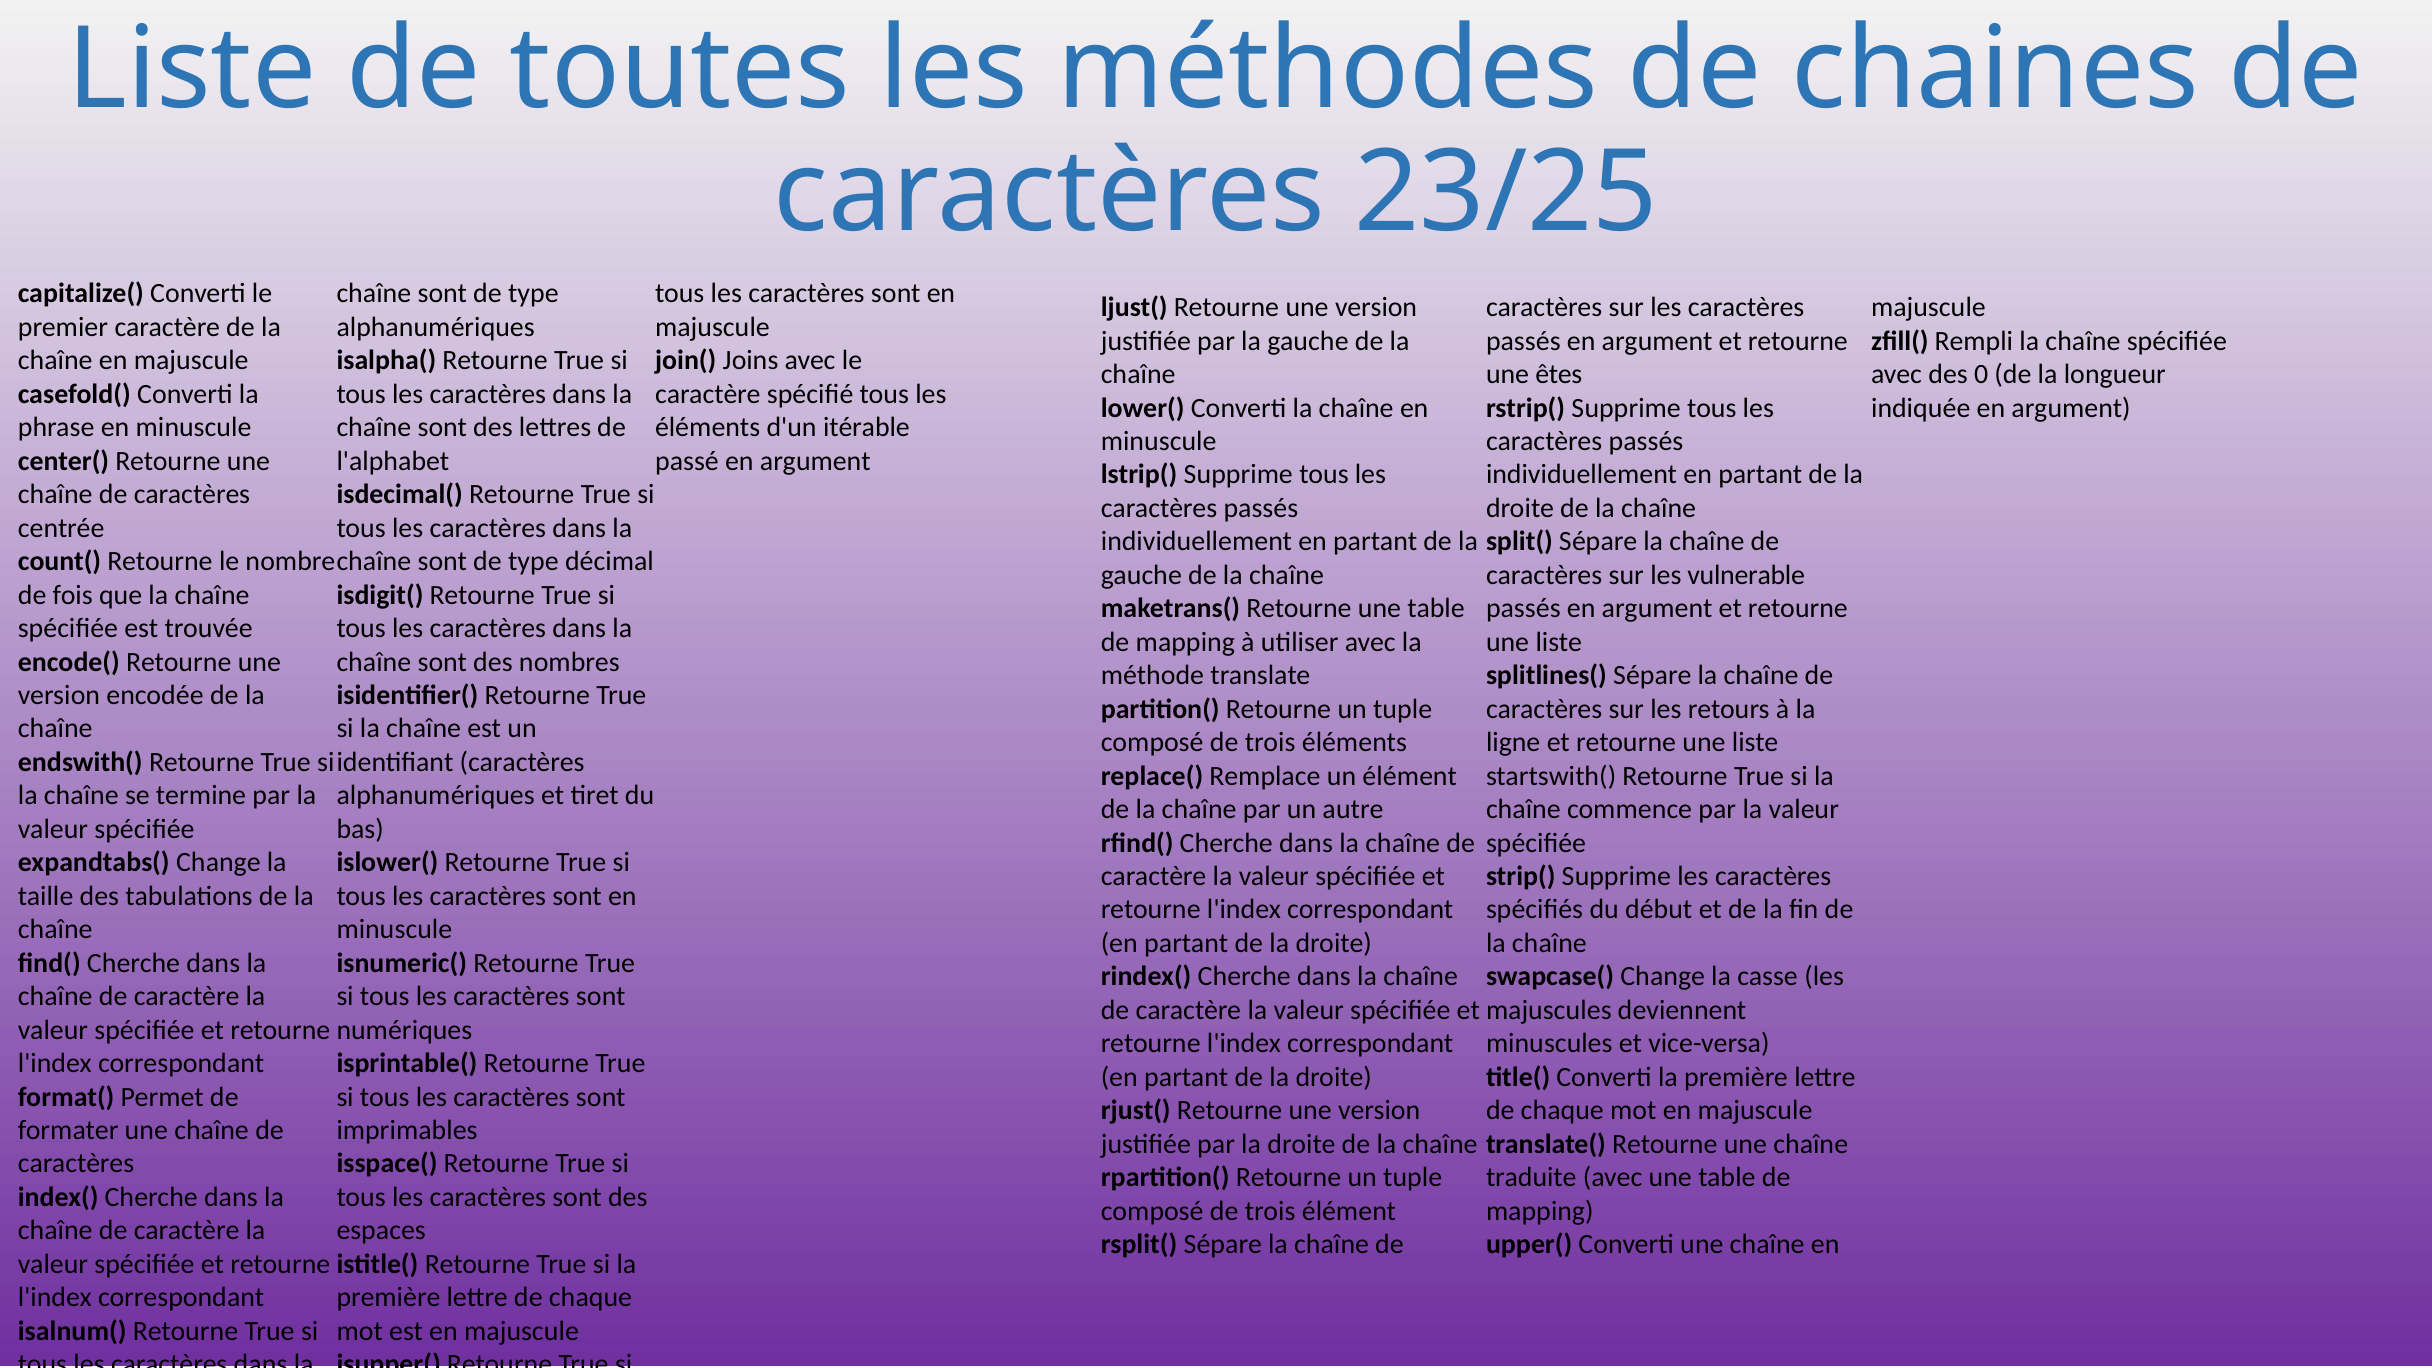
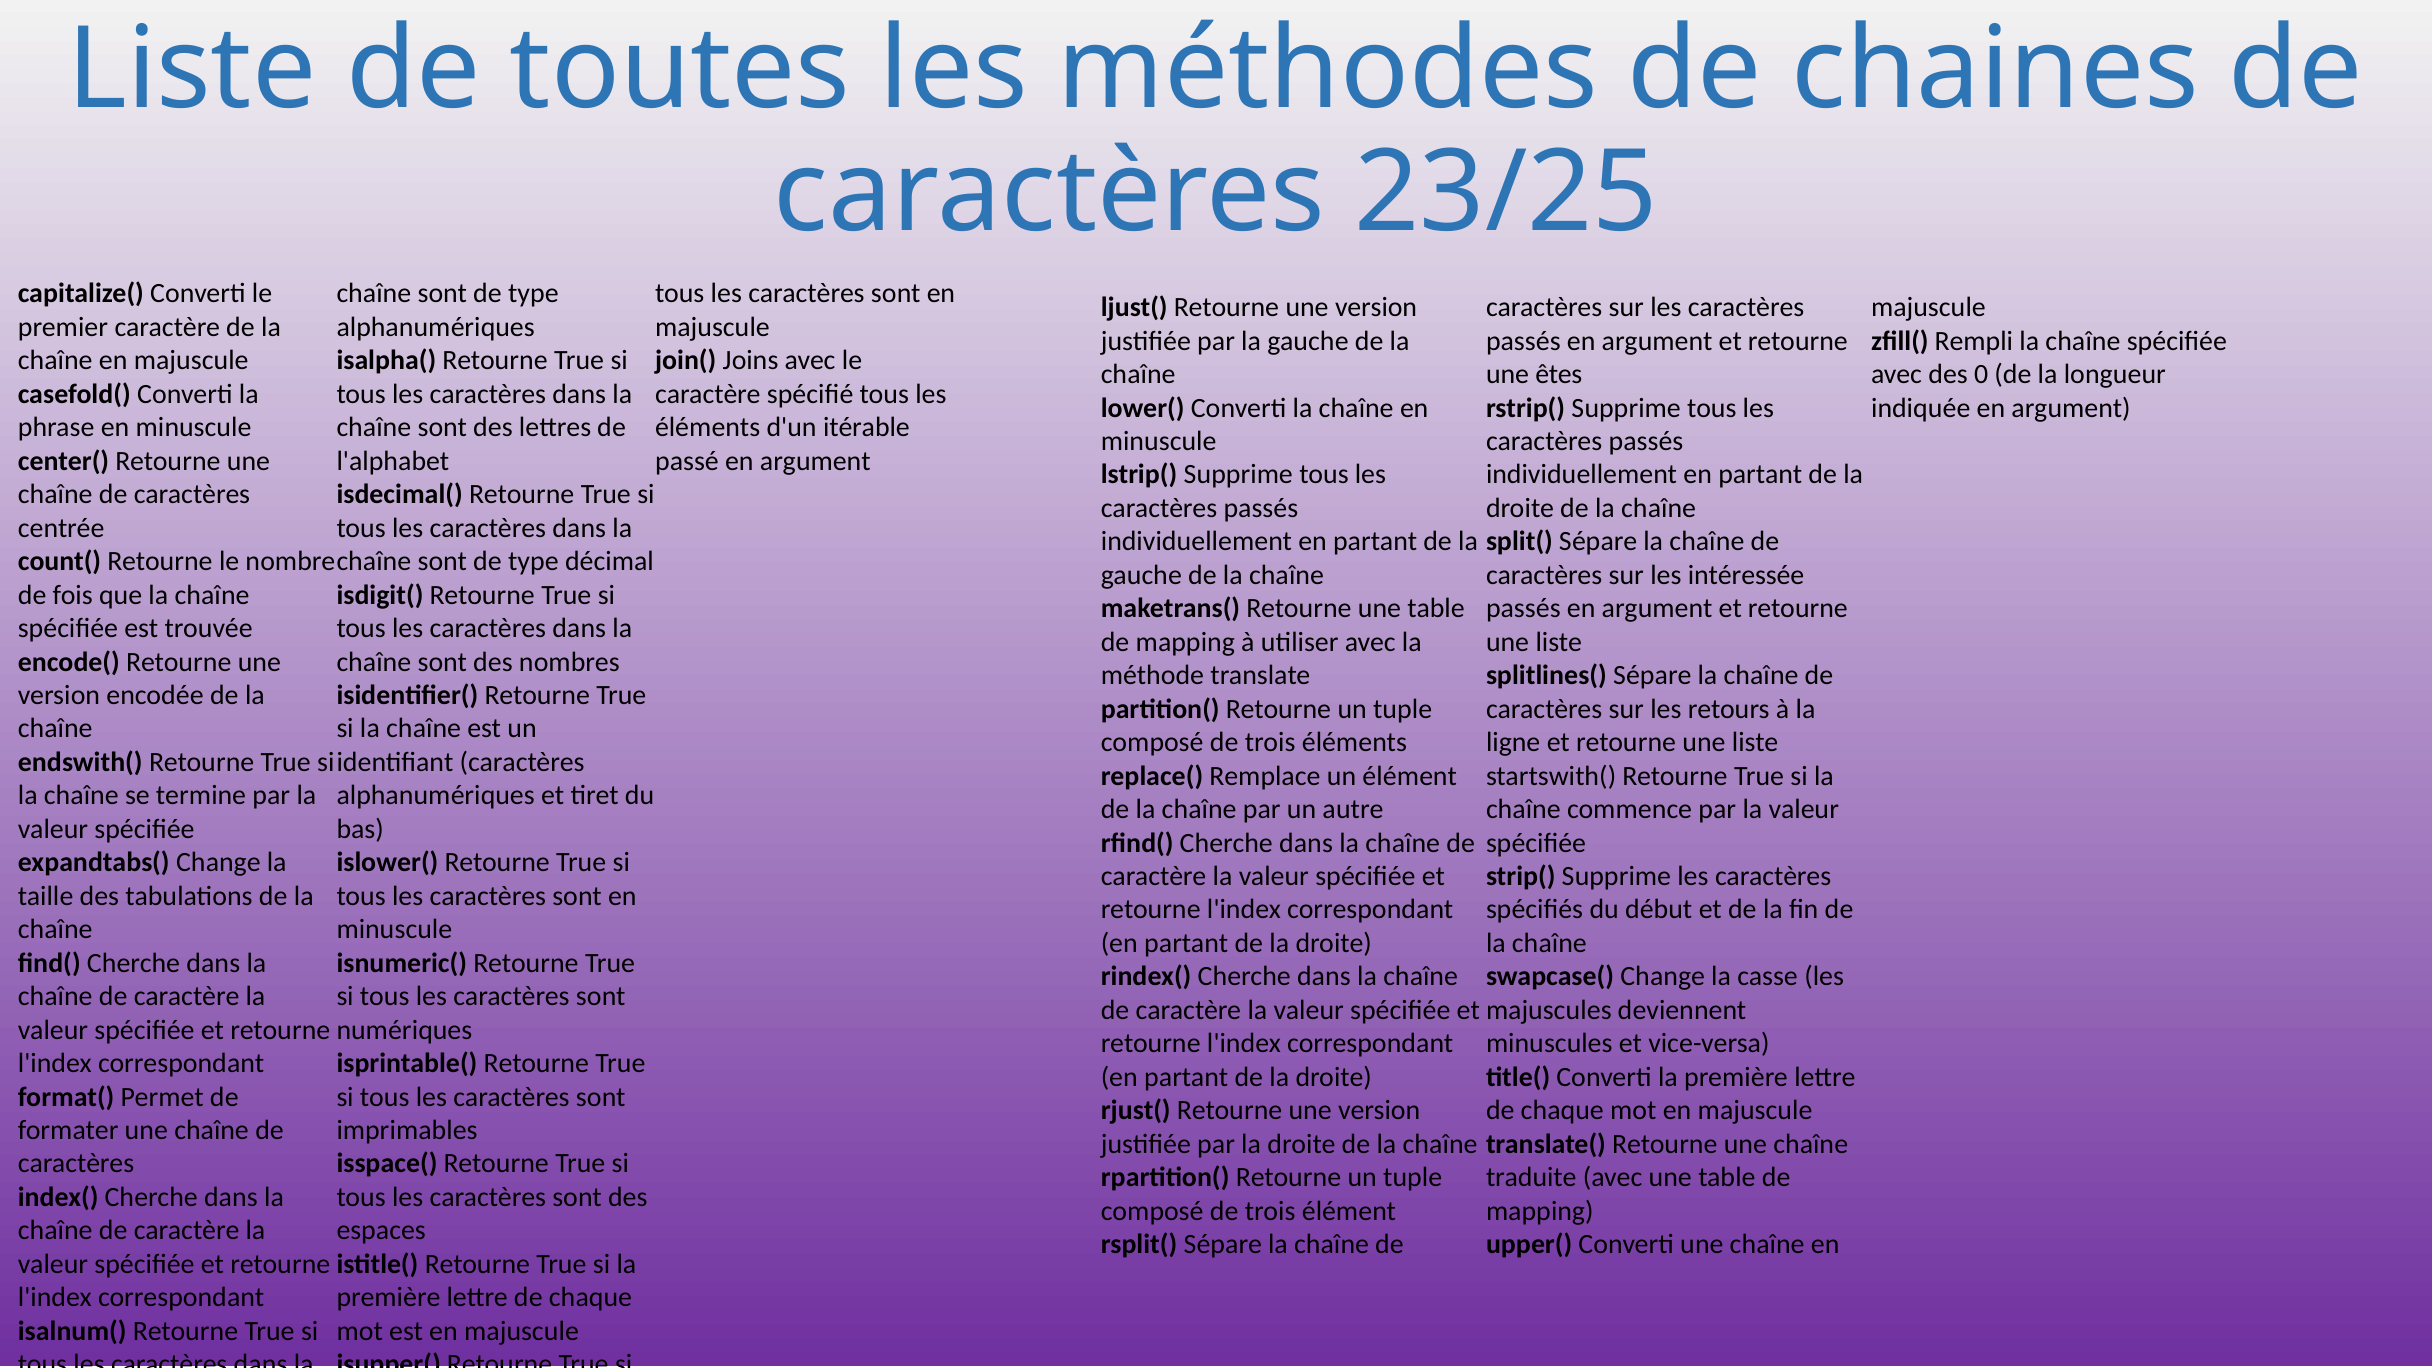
vulnerable: vulnerable -> intéressée
